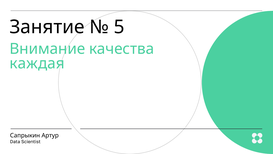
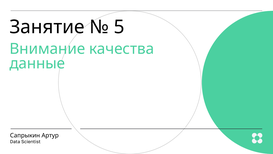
каждая: каждая -> данные
